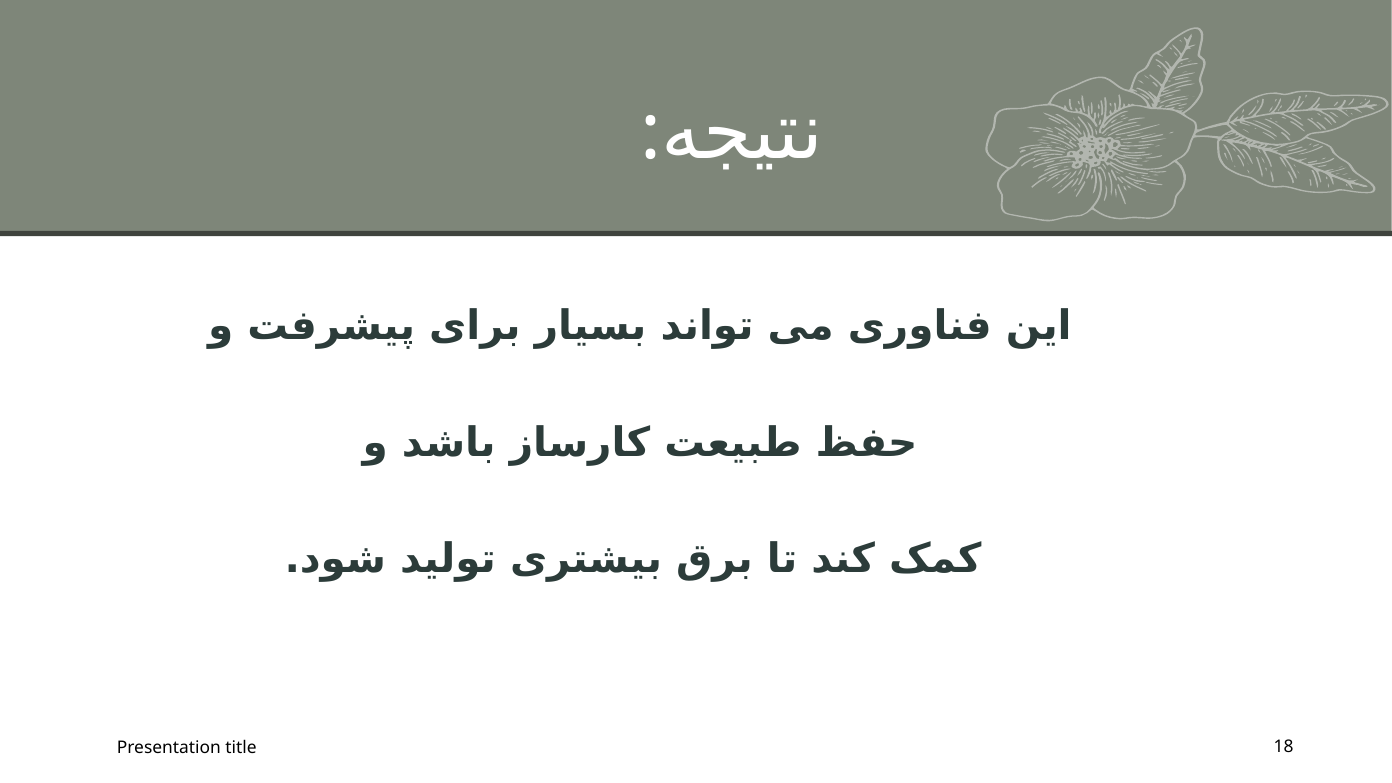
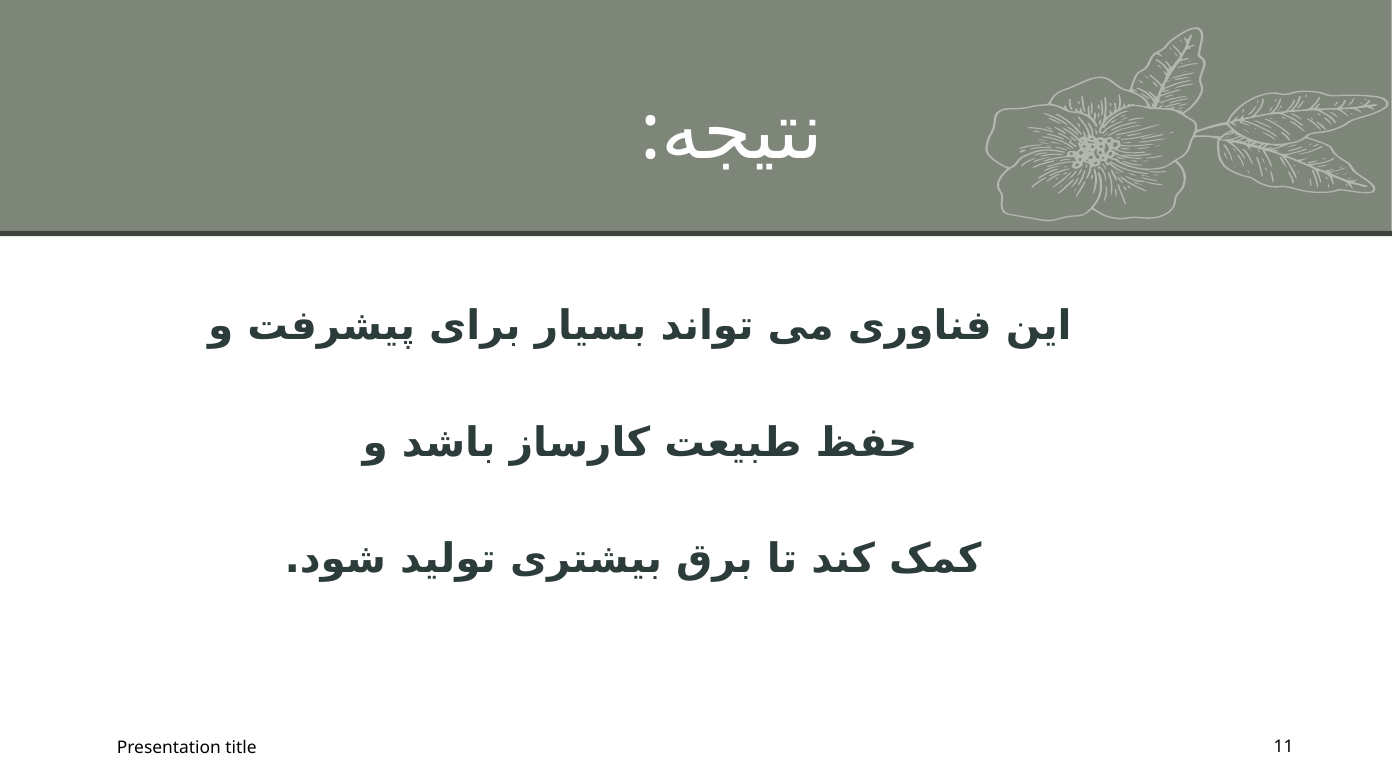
18: 18 -> 11
